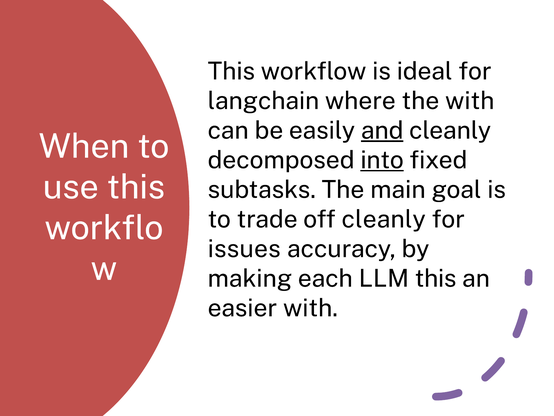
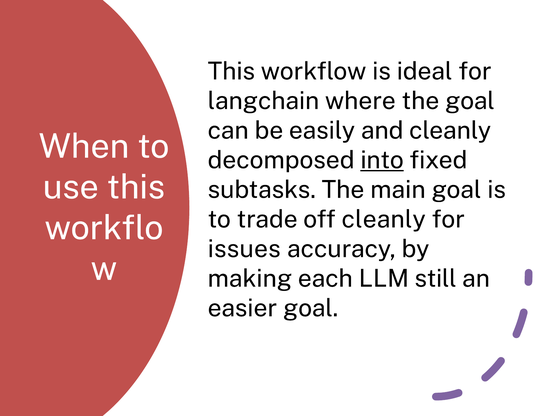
the with: with -> goal
and underline: present -> none
LLM this: this -> still
easier with: with -> goal
